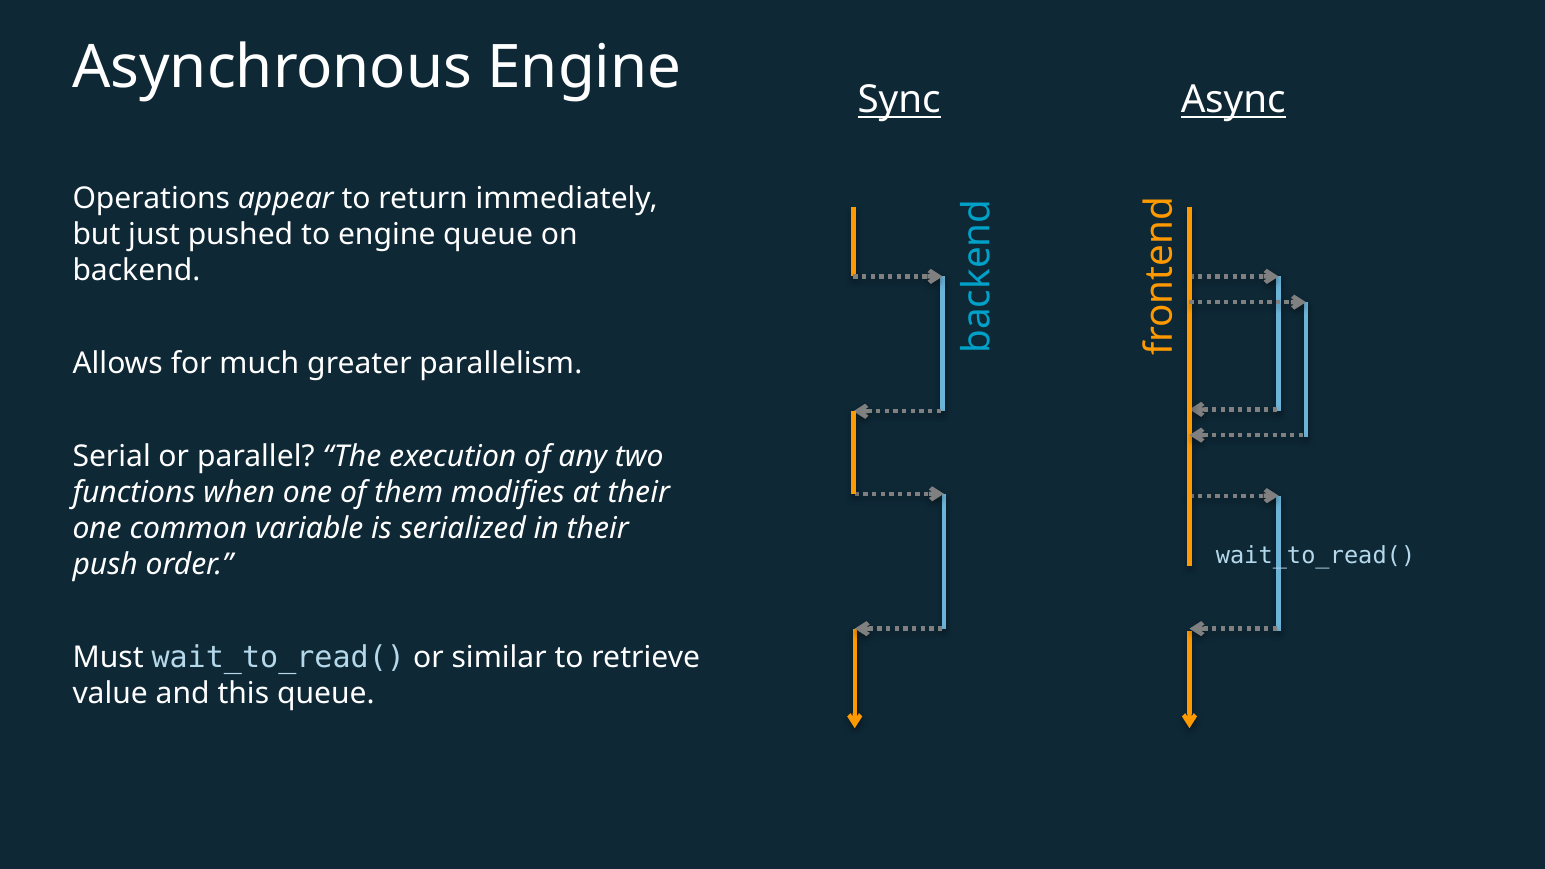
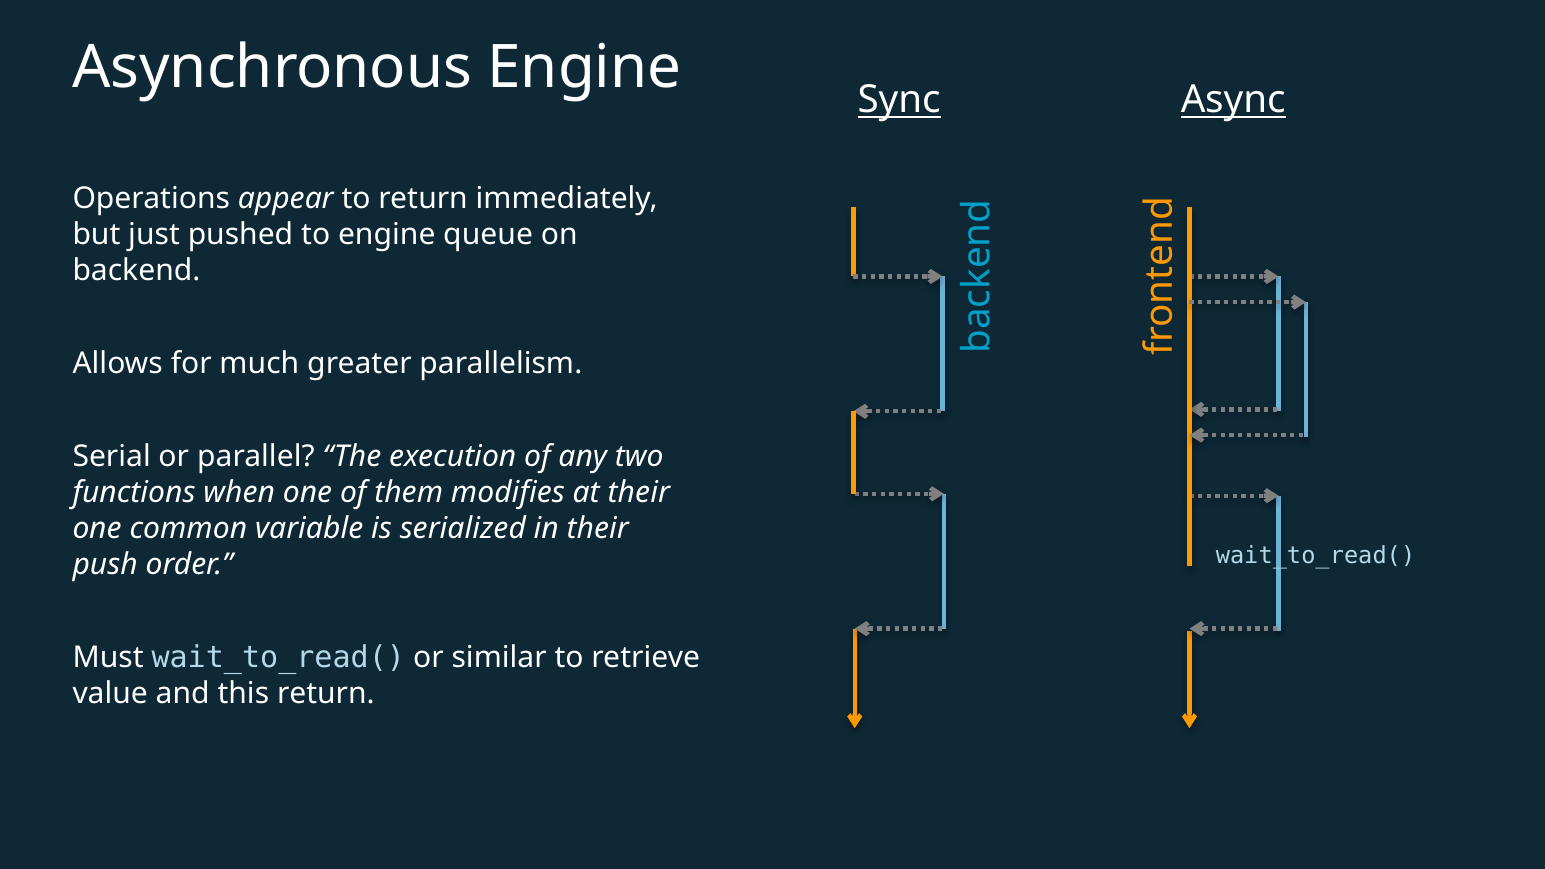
this queue: queue -> return
